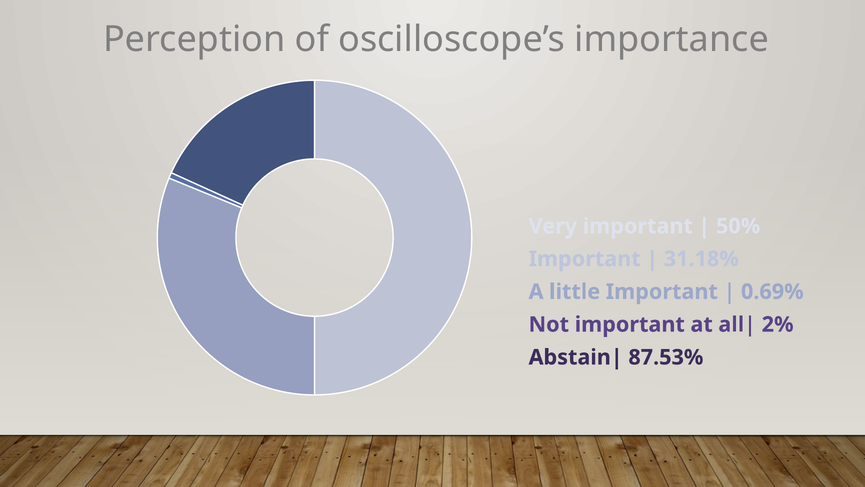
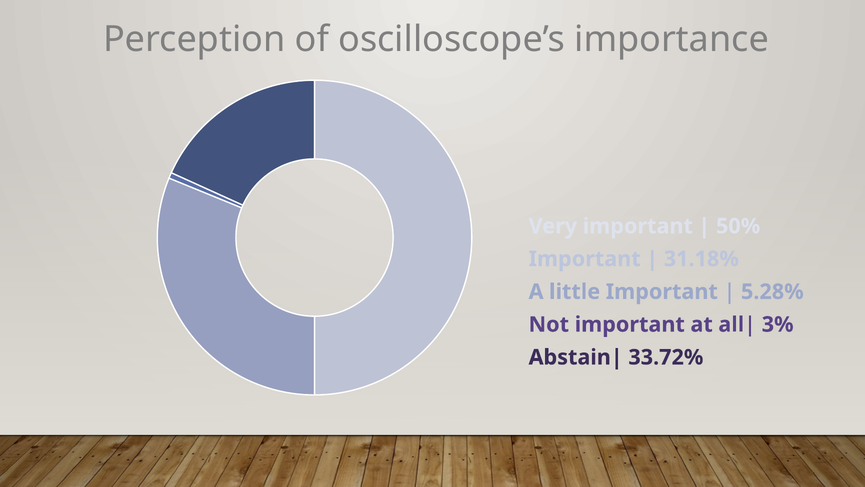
0.69%: 0.69% -> 5.28%
2%: 2% -> 3%
87.53%: 87.53% -> 33.72%
